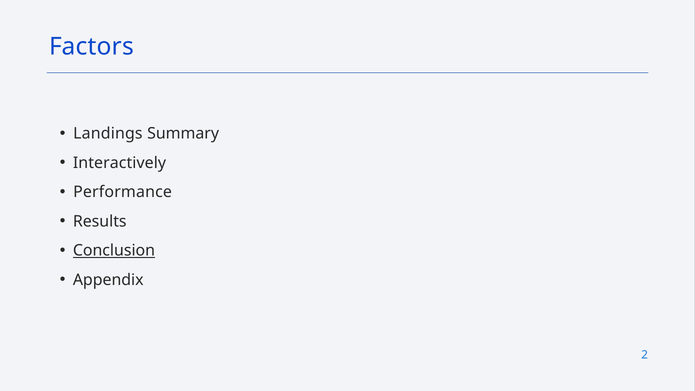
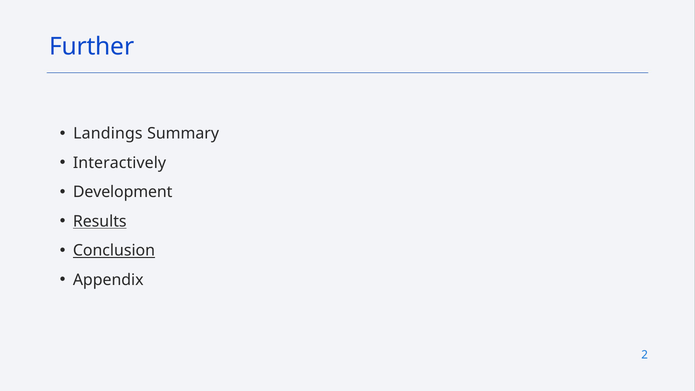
Factors: Factors -> Further
Performance: Performance -> Development
Results underline: none -> present
